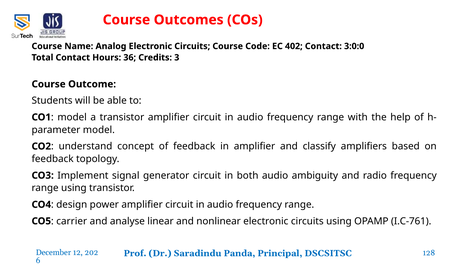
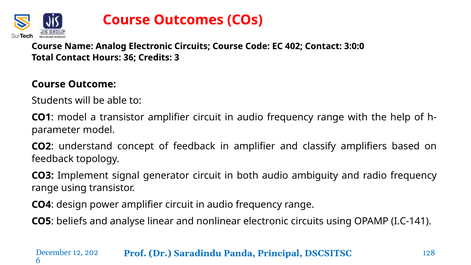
carrier: carrier -> beliefs
I.C-761: I.C-761 -> I.C-141
